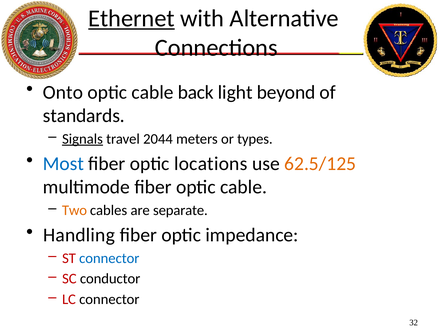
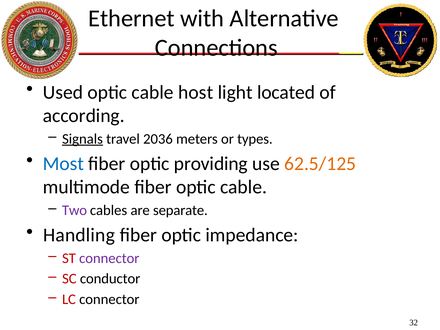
Ethernet underline: present -> none
Onto: Onto -> Used
back: back -> host
beyond: beyond -> located
standards: standards -> according
2044: 2044 -> 2036
locations: locations -> providing
Two colour: orange -> purple
connector at (109, 258) colour: blue -> purple
